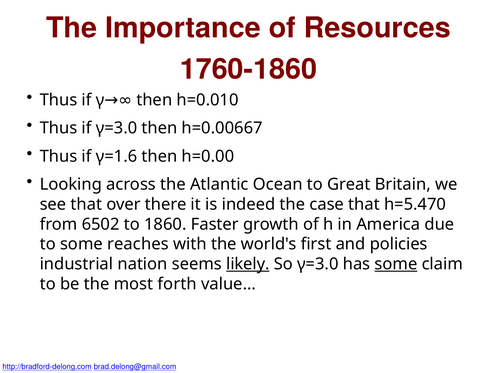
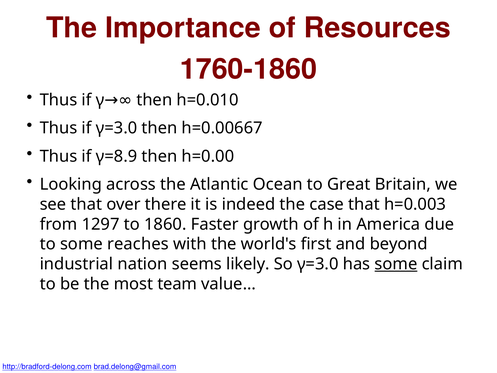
γ=1.6: γ=1.6 -> γ=8.9
h=5.470: h=5.470 -> h=0.003
6502: 6502 -> 1297
policies: policies -> beyond
likely underline: present -> none
forth: forth -> team
